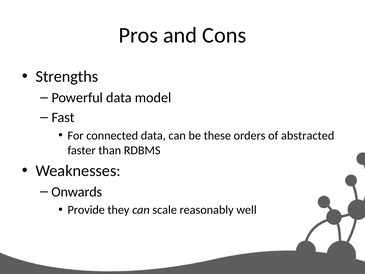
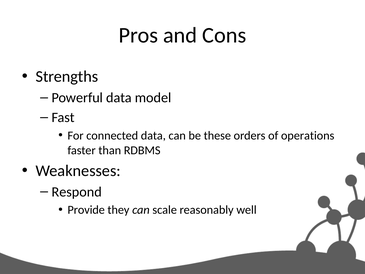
abstracted: abstracted -> operations
Onwards: Onwards -> Respond
